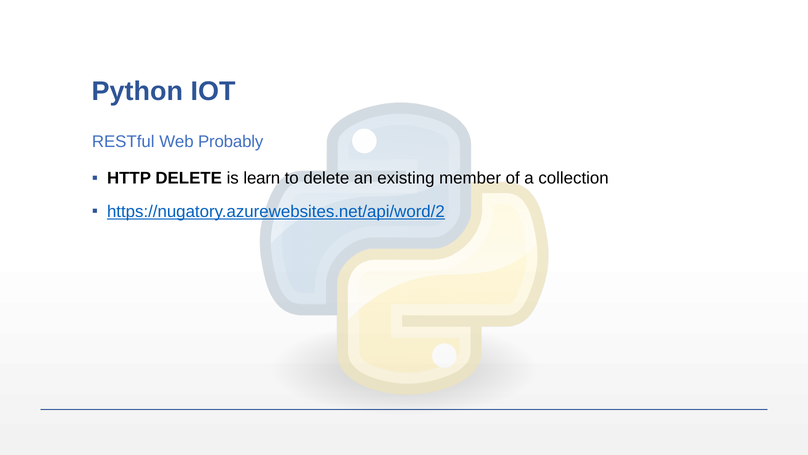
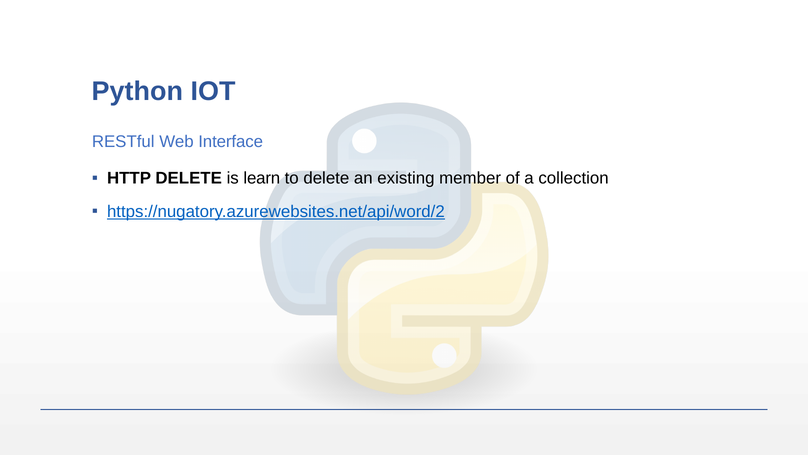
Probably: Probably -> Interface
